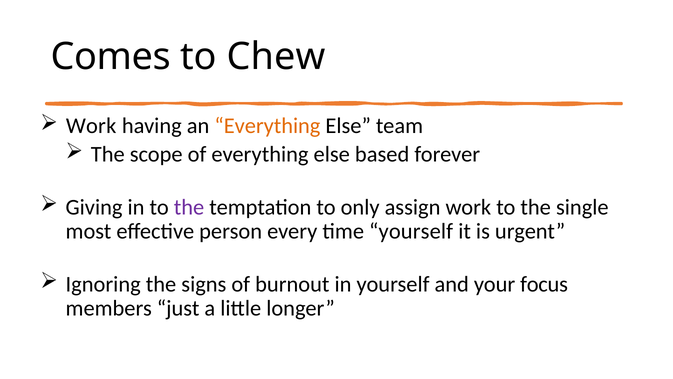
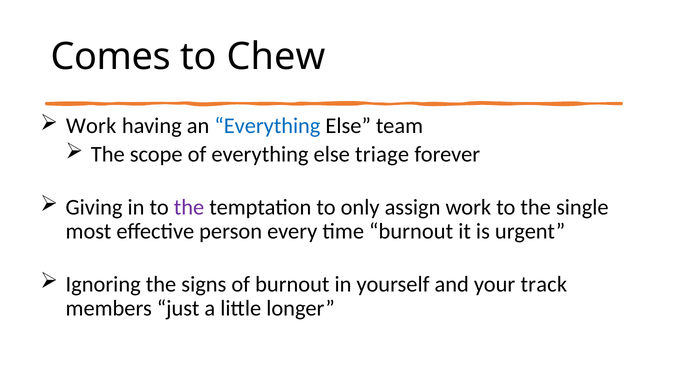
Everything at (267, 126) colour: orange -> blue
based: based -> triage
time yourself: yourself -> burnout
focus: focus -> track
